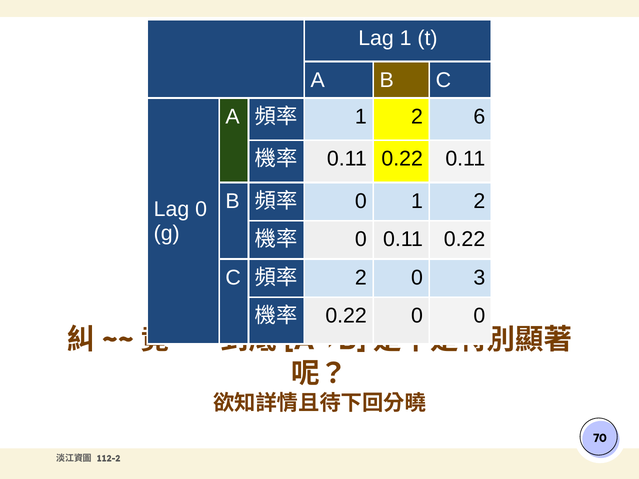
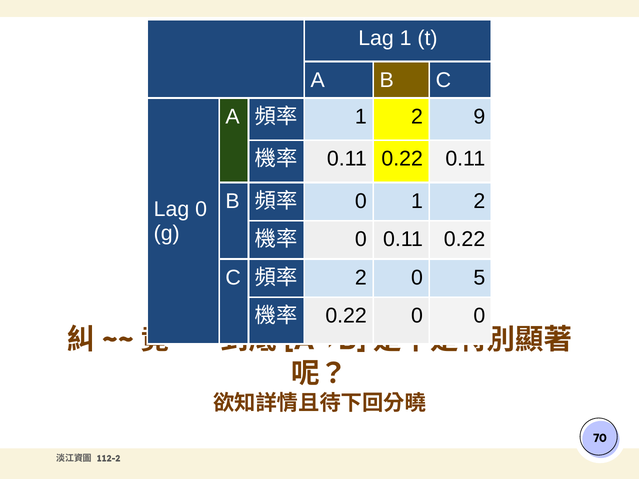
6: 6 -> 9
3: 3 -> 5
